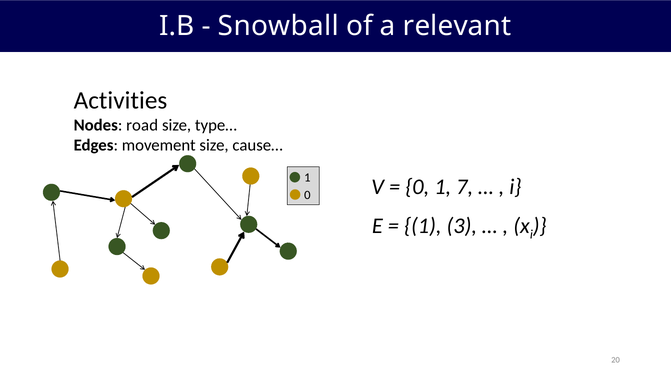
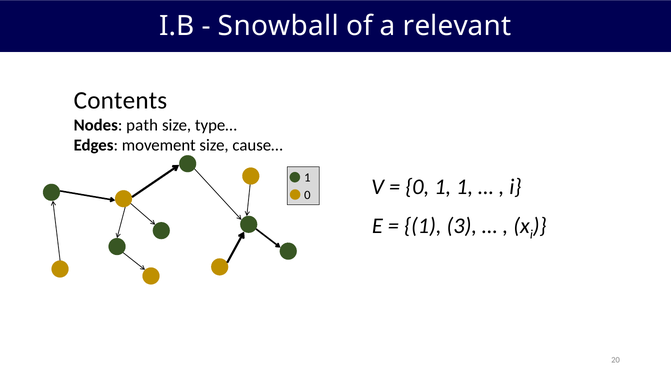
Activities: Activities -> Contents
road: road -> path
1 7: 7 -> 1
